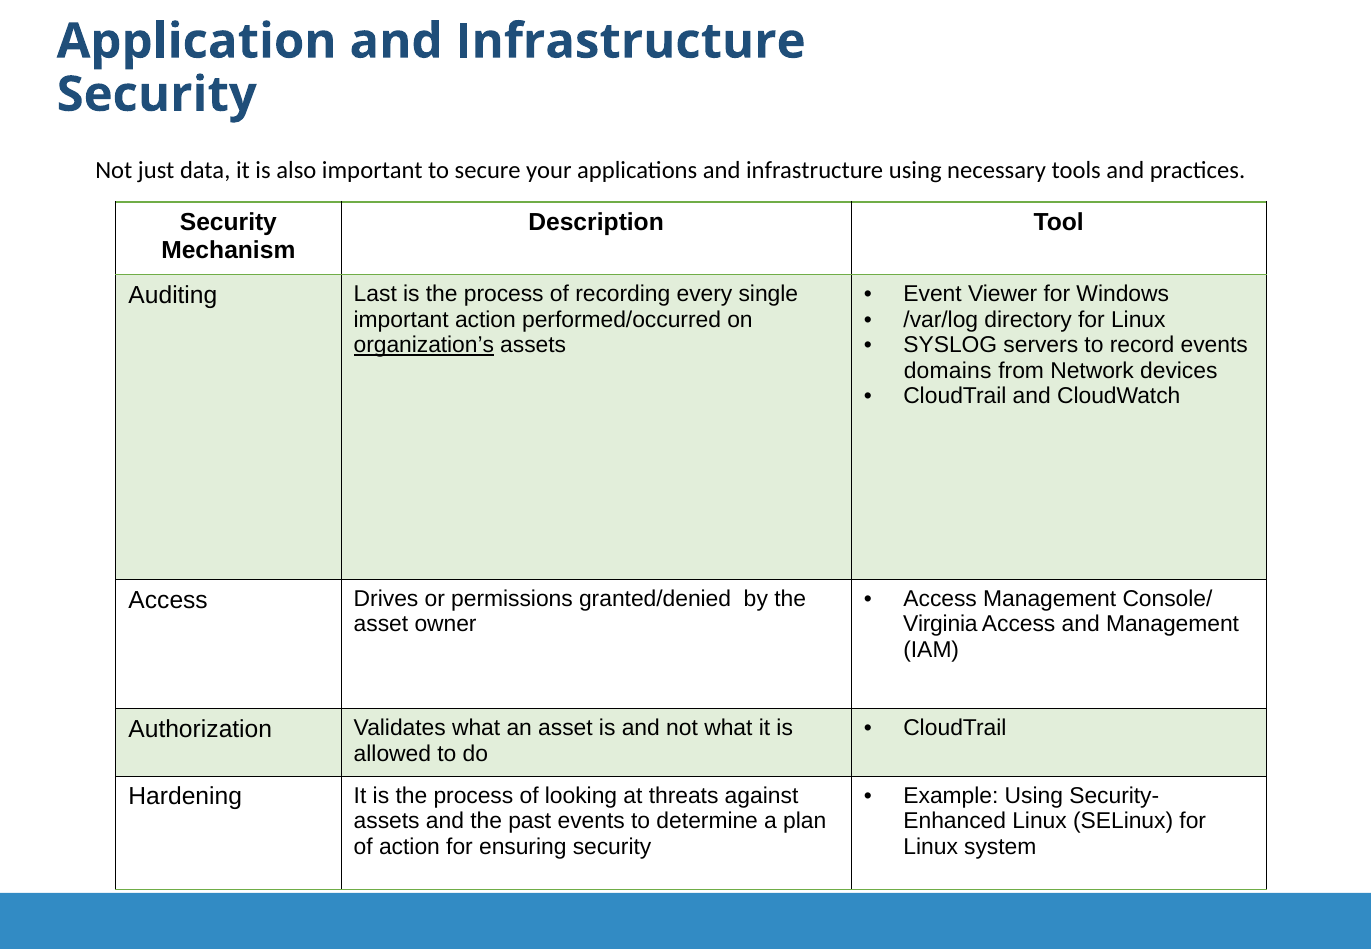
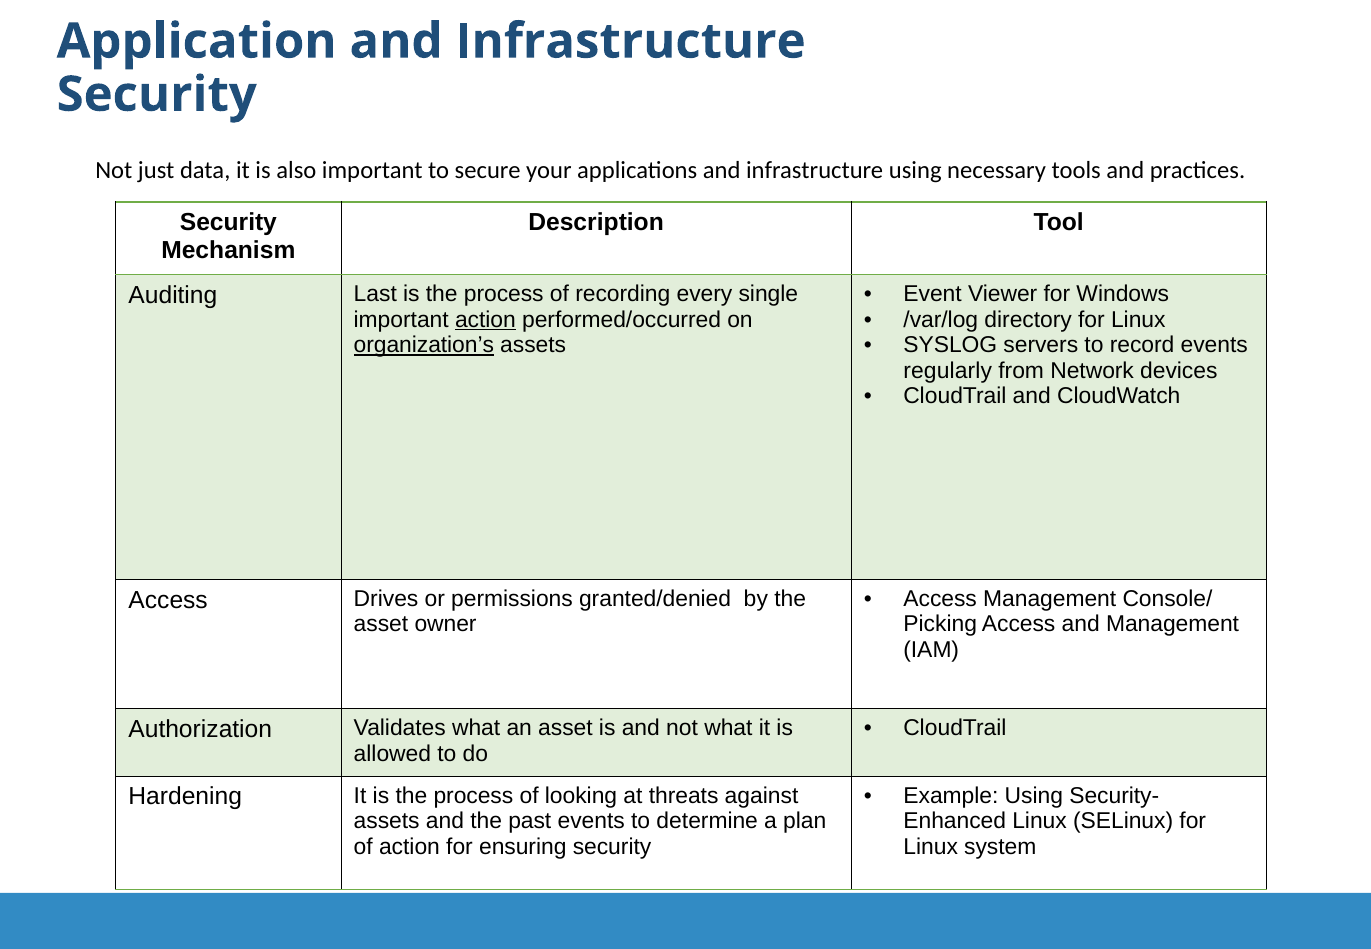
action at (485, 320) underline: none -> present
domains: domains -> regularly
Virginia: Virginia -> Picking
